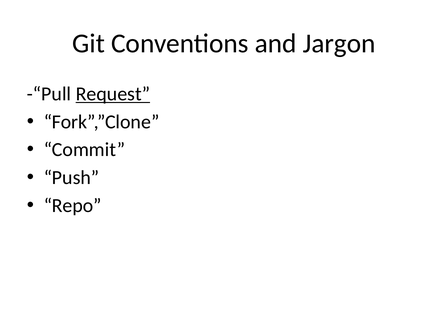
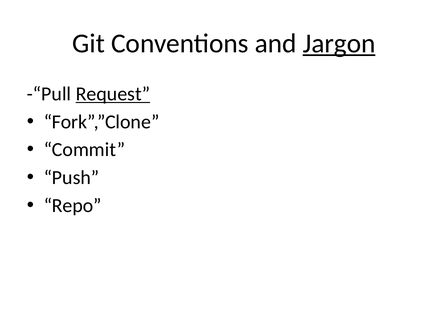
Jargon underline: none -> present
